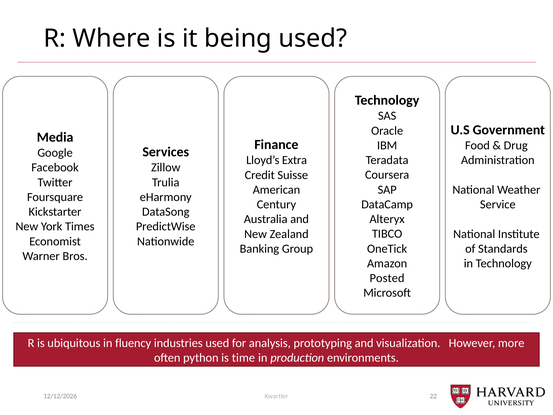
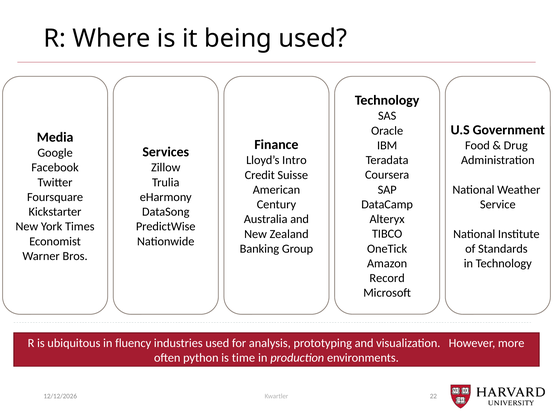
Extra: Extra -> Intro
Posted: Posted -> Record
